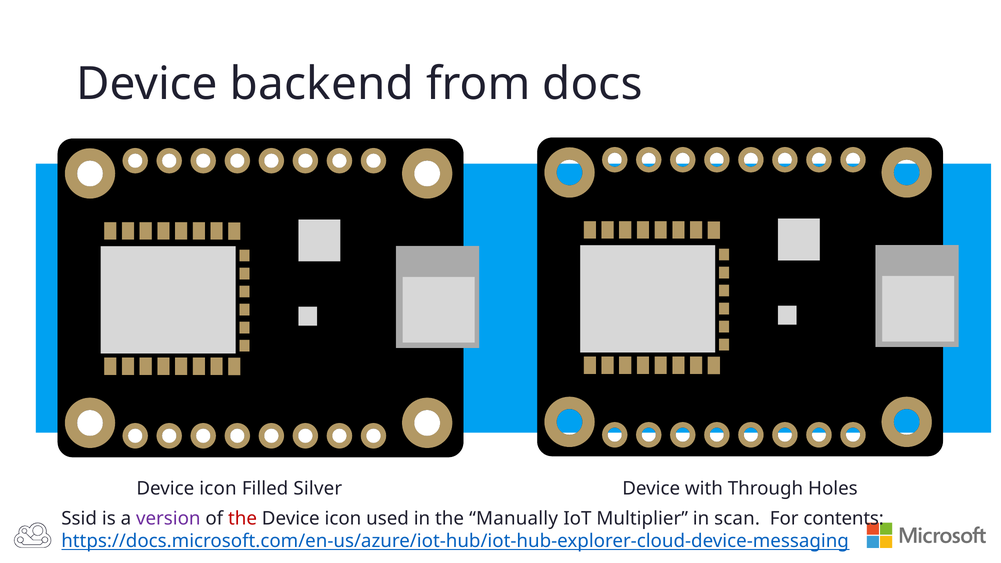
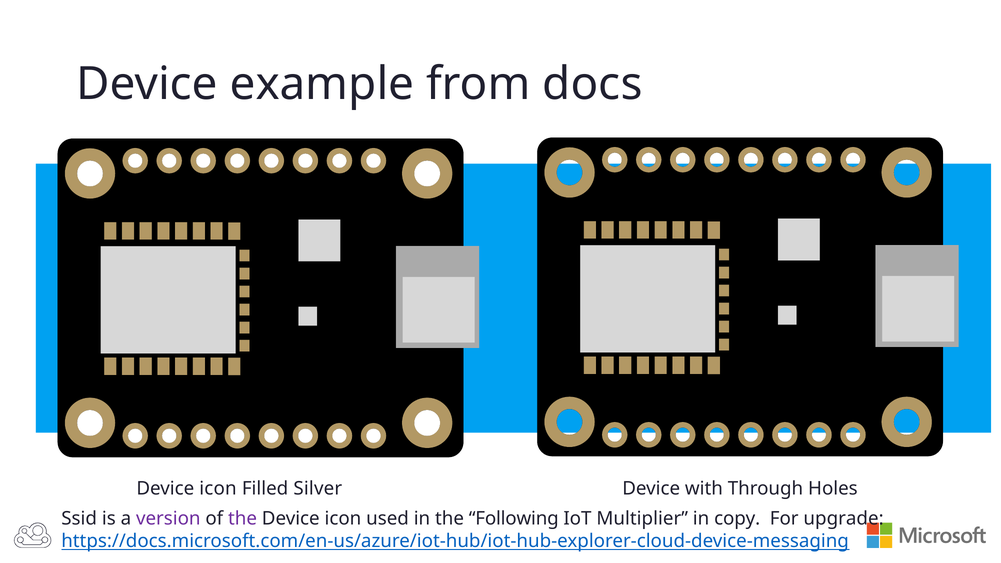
backend: backend -> example
the at (243, 519) colour: red -> purple
Manually: Manually -> Following
scan: scan -> copy
contents: contents -> upgrade
